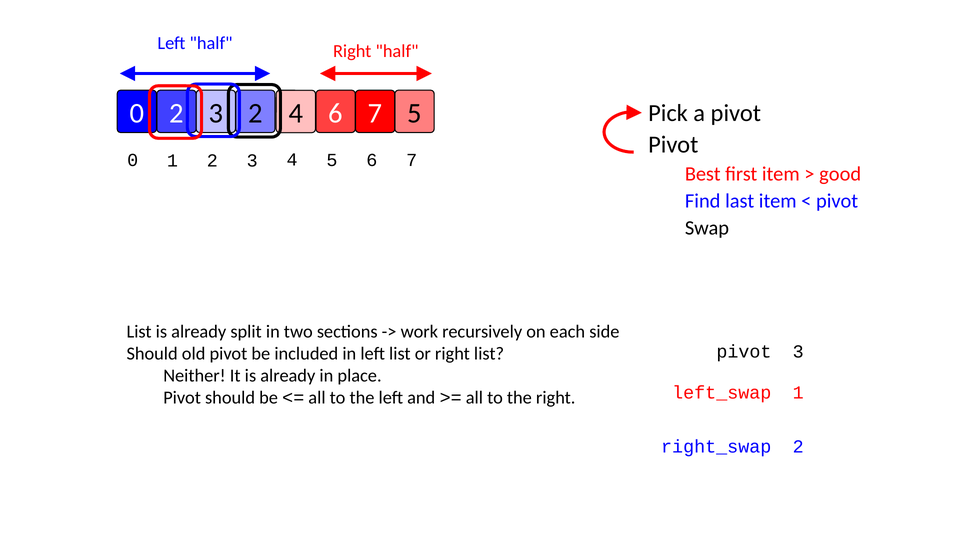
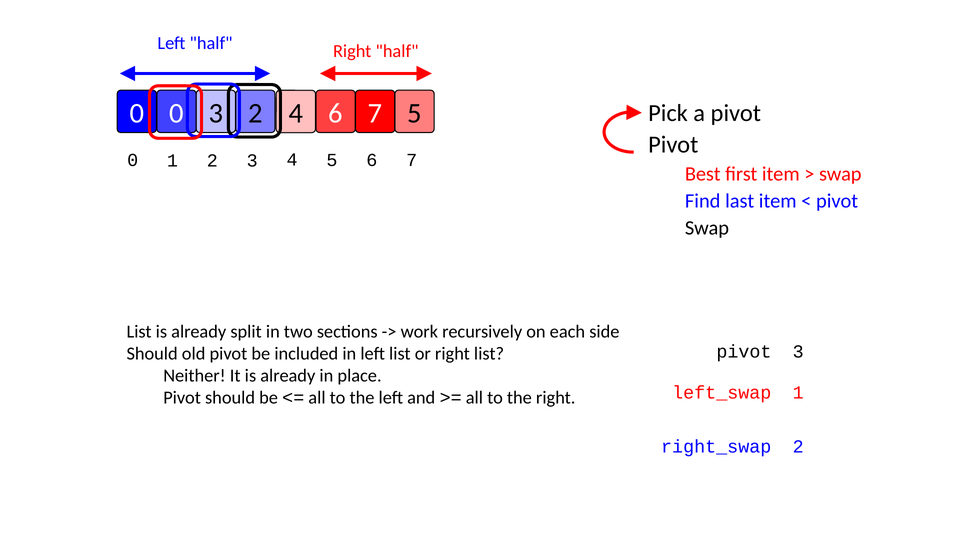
0 2: 2 -> 0
good at (840, 174): good -> swap
